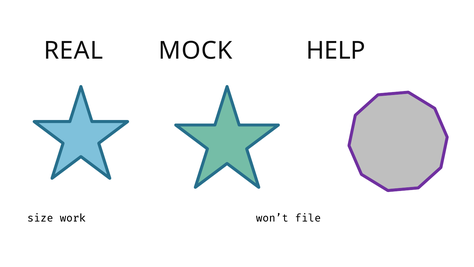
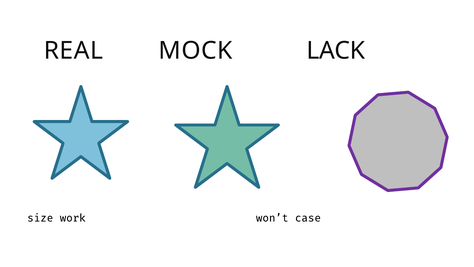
HELP: HELP -> LACK
file: file -> case
